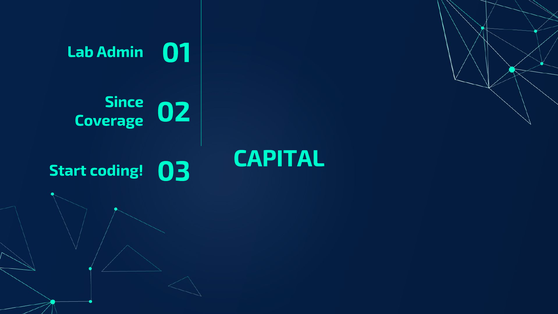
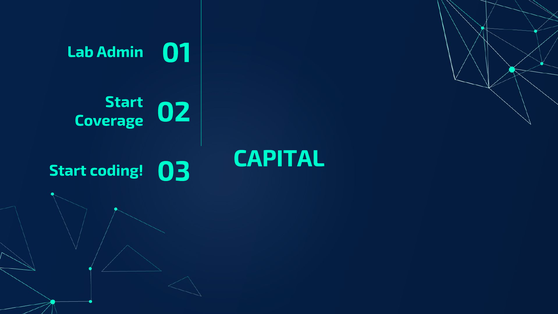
Since at (124, 102): Since -> Start
